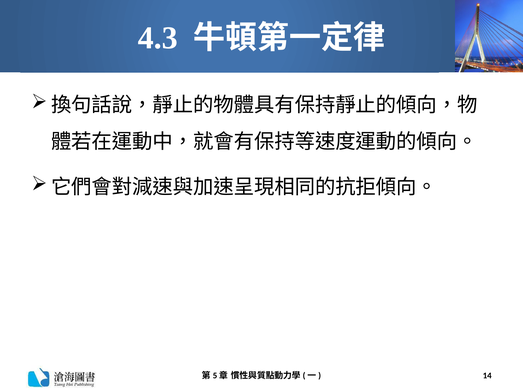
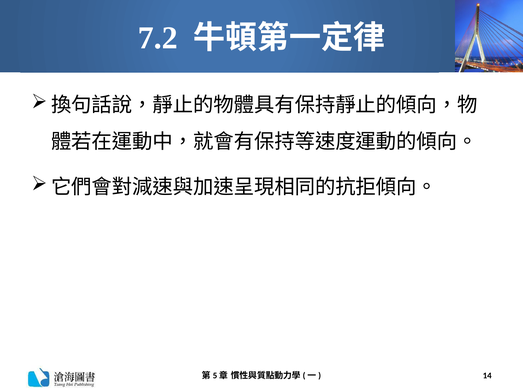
4.3: 4.3 -> 7.2
